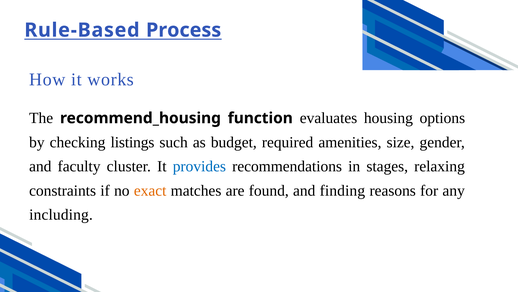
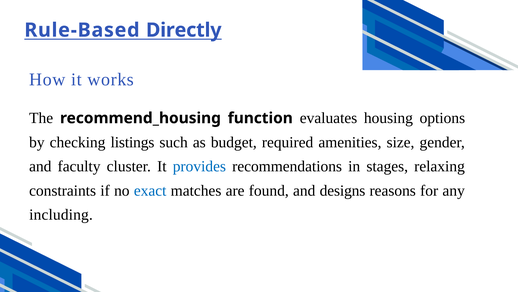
Process: Process -> Directly
exact colour: orange -> blue
finding: finding -> designs
